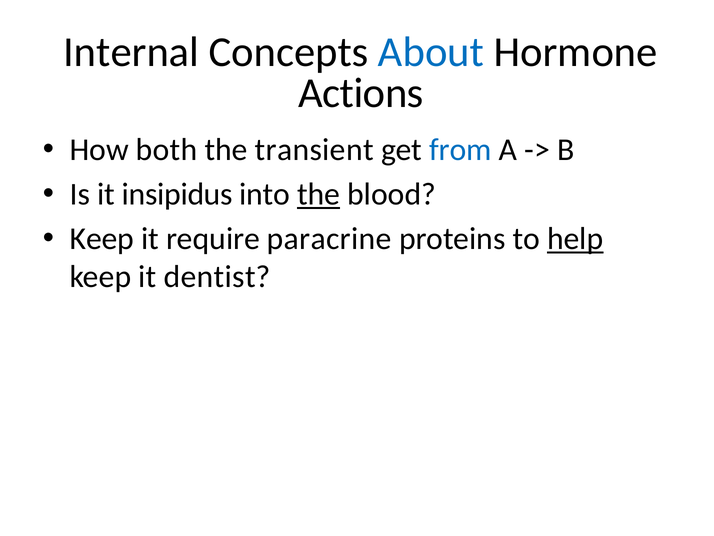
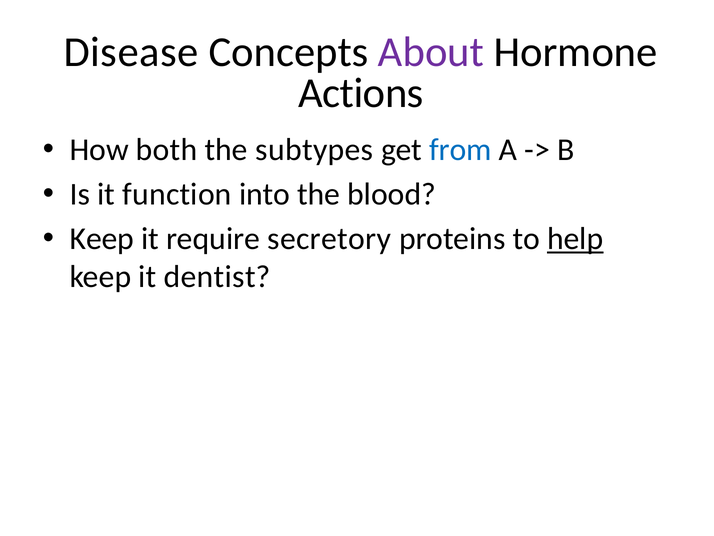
Internal: Internal -> Disease
About colour: blue -> purple
transient: transient -> subtypes
insipidus: insipidus -> function
the at (319, 194) underline: present -> none
paracrine: paracrine -> secretory
